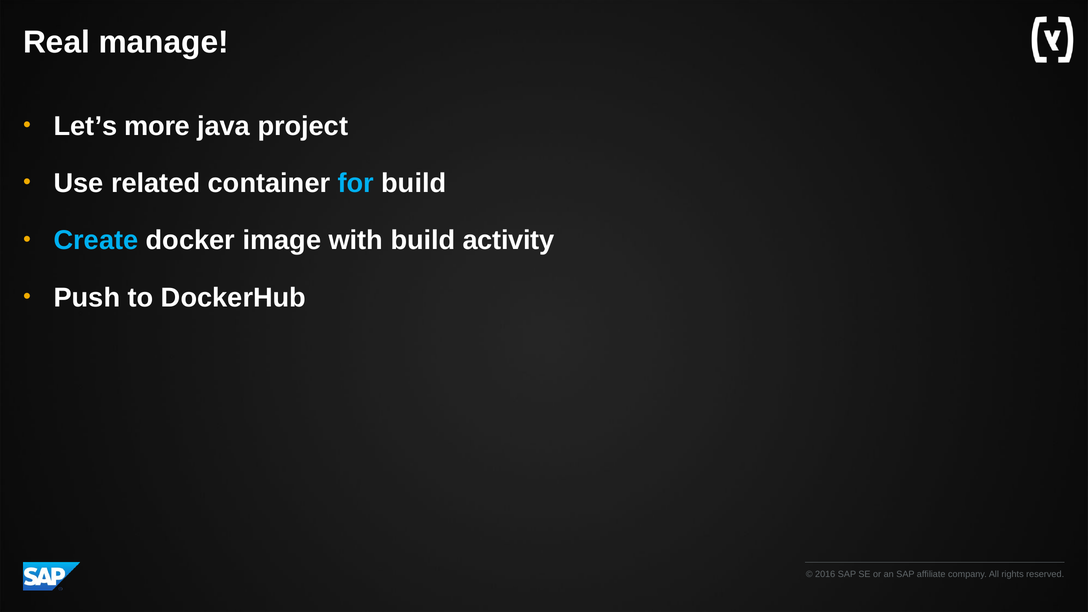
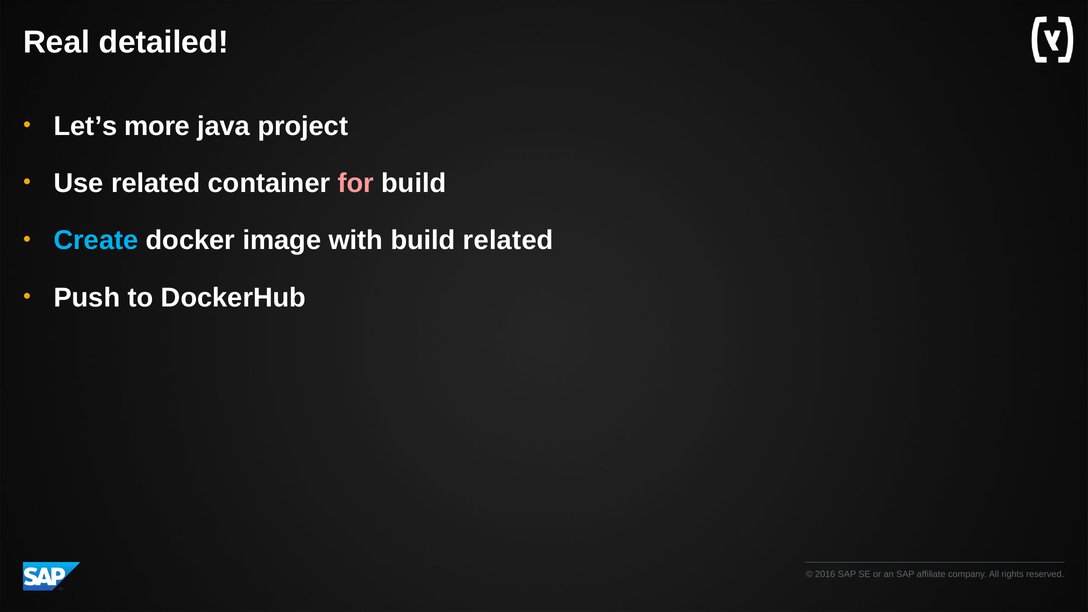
manage: manage -> detailed
for colour: light blue -> pink
build activity: activity -> related
